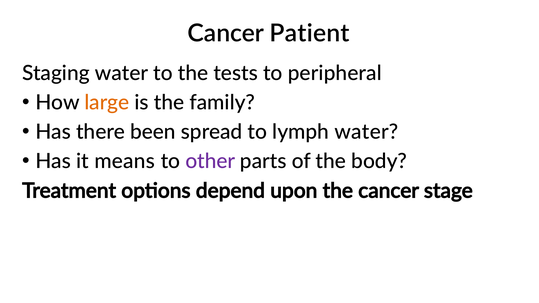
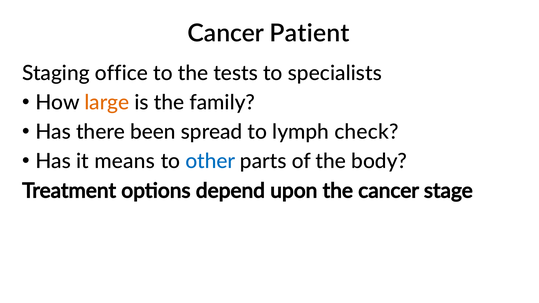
Staging water: water -> office
peripheral: peripheral -> specialists
lymph water: water -> check
other colour: purple -> blue
